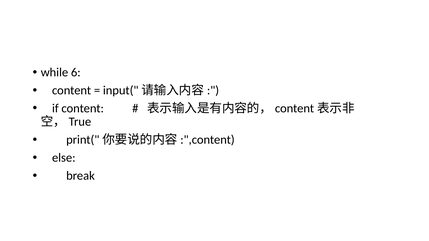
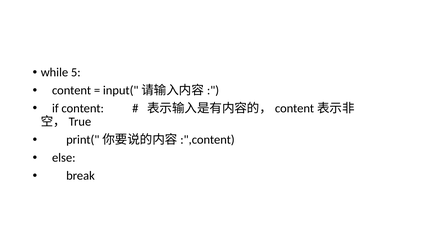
6: 6 -> 5
